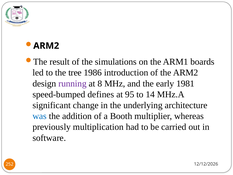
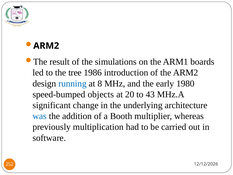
running colour: purple -> blue
1981: 1981 -> 1980
defines: defines -> objects
95: 95 -> 20
14: 14 -> 43
